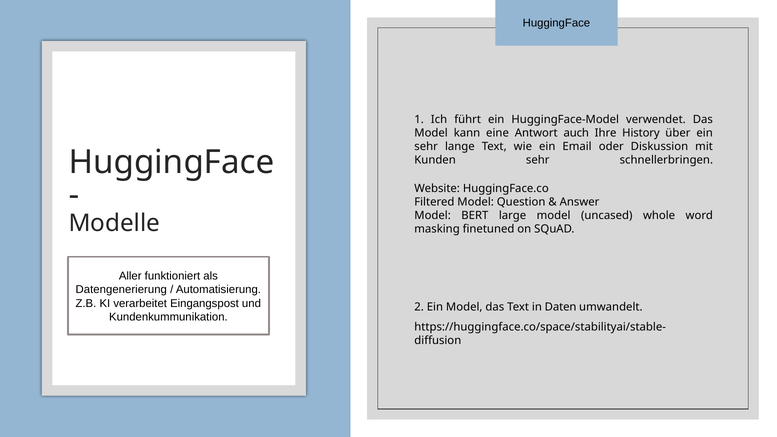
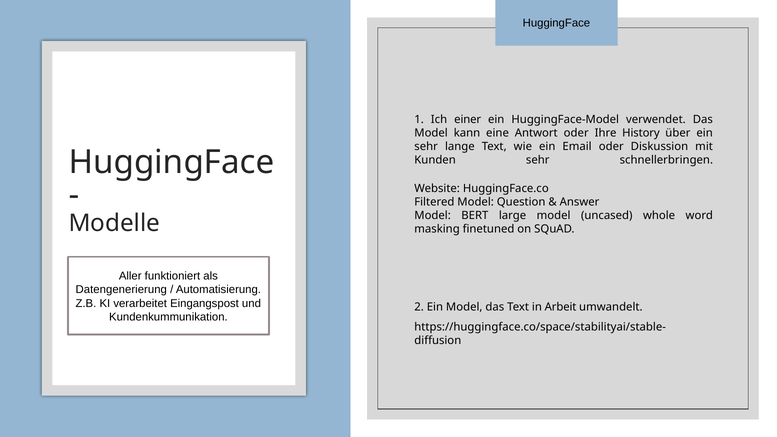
führt: führt -> einer
Antwort auch: auch -> oder
Daten: Daten -> Arbeit
